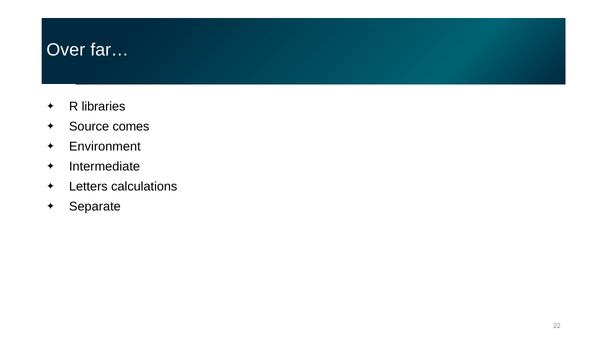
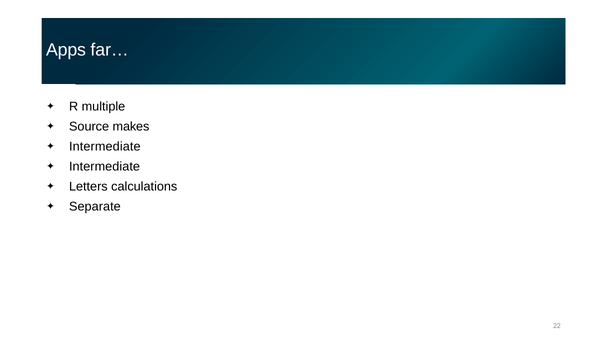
Over: Over -> Apps
libraries: libraries -> multiple
comes: comes -> makes
Environment at (105, 147): Environment -> Intermediate
